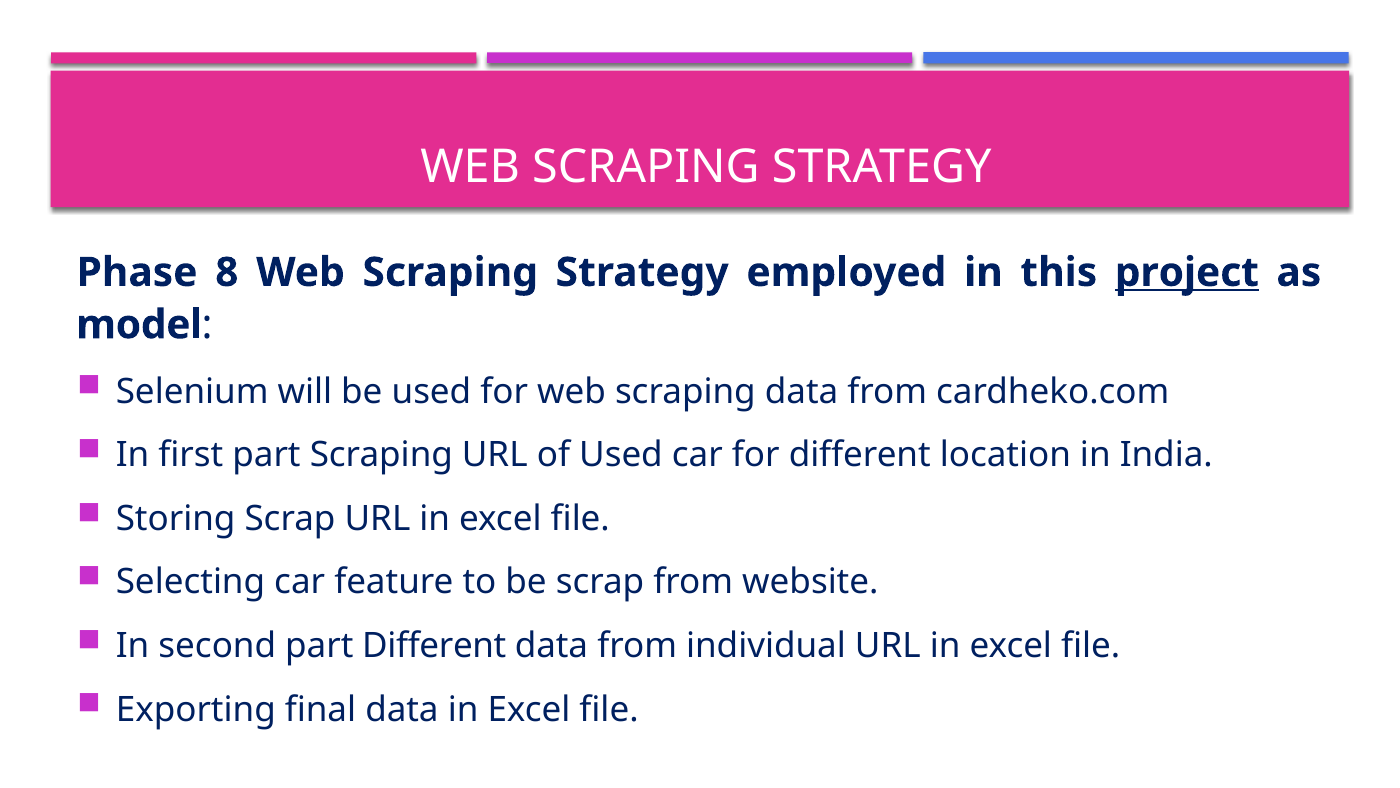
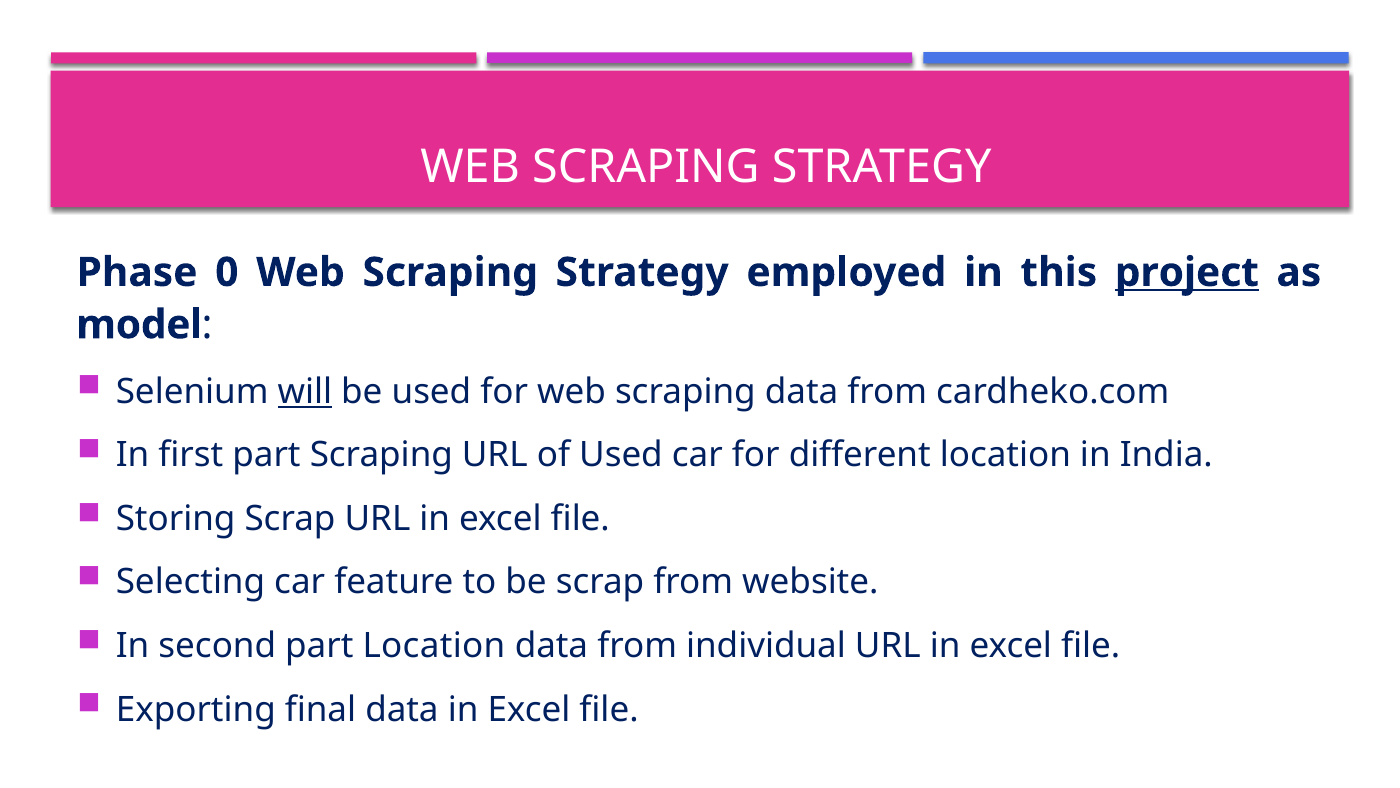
8: 8 -> 0
will underline: none -> present
part Different: Different -> Location
